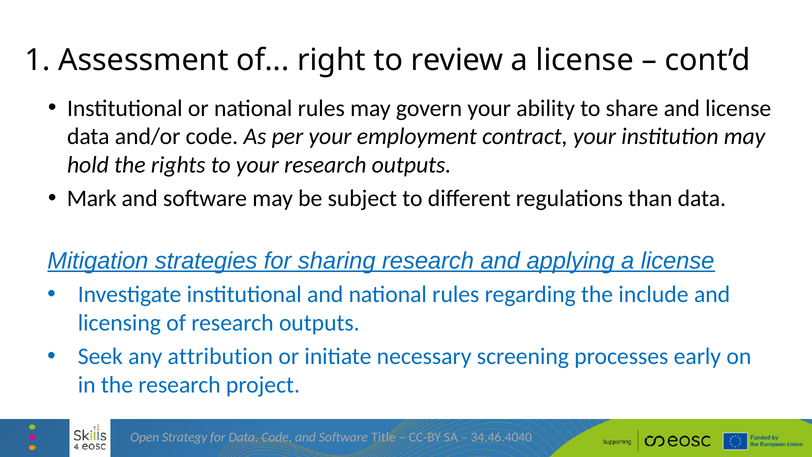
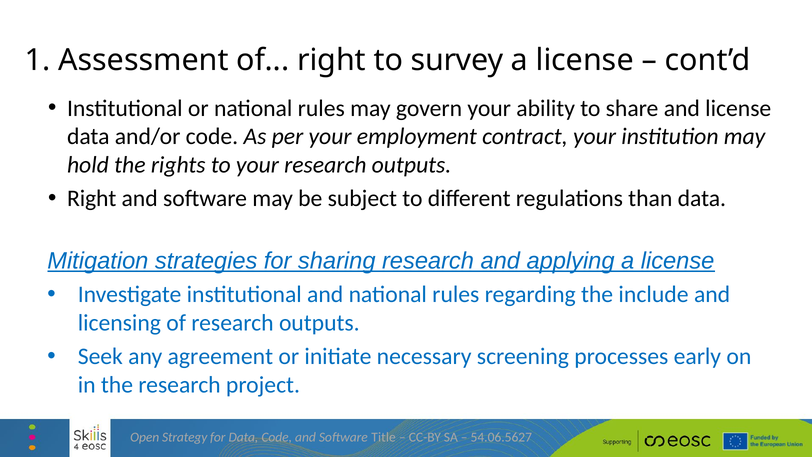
review: review -> survey
Mark at (92, 199): Mark -> Right
attribution: attribution -> agreement
34.46.4040: 34.46.4040 -> 54.06.5627
